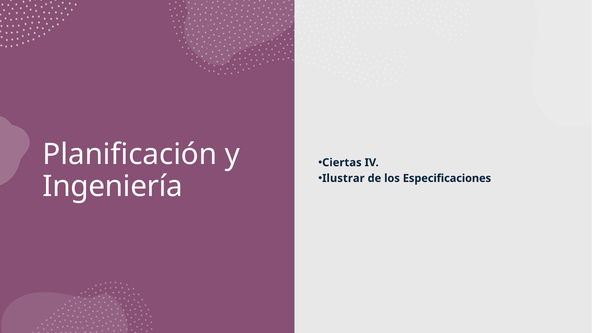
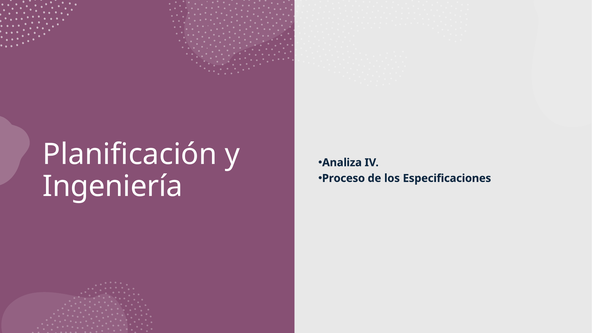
Ciertas: Ciertas -> Analiza
Ilustrar: Ilustrar -> Proceso
